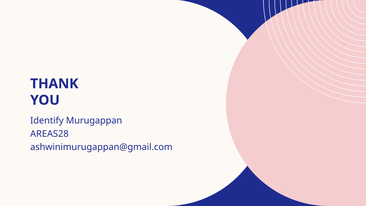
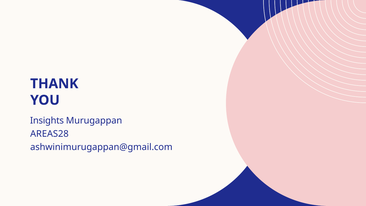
Identify: Identify -> Insights
